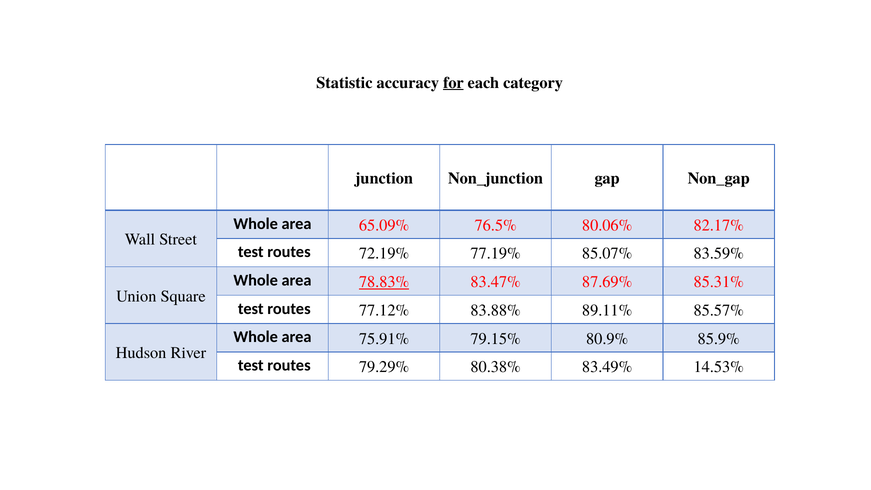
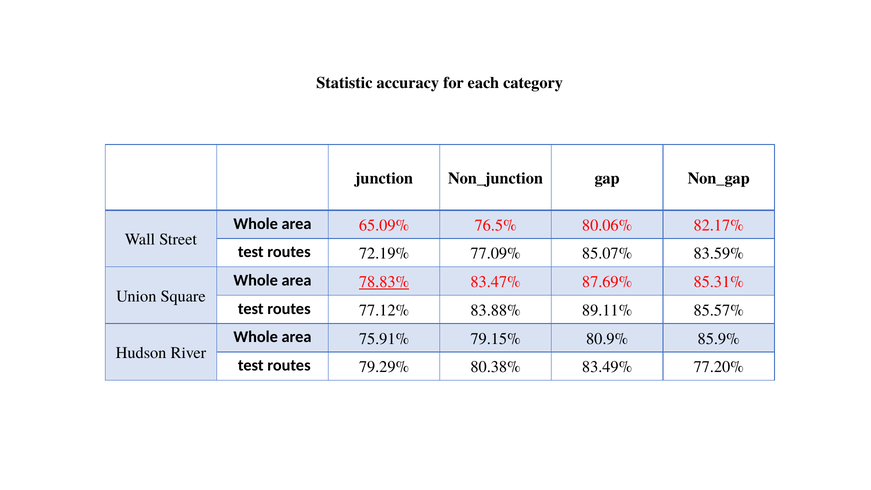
for underline: present -> none
77.19%: 77.19% -> 77.09%
14.53%: 14.53% -> 77.20%
